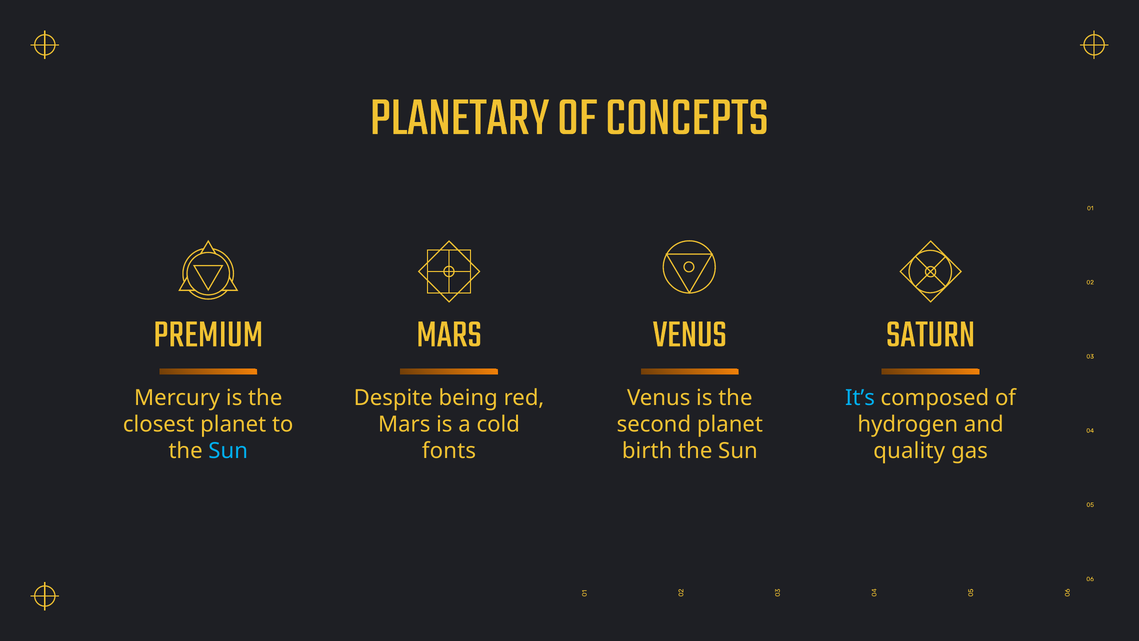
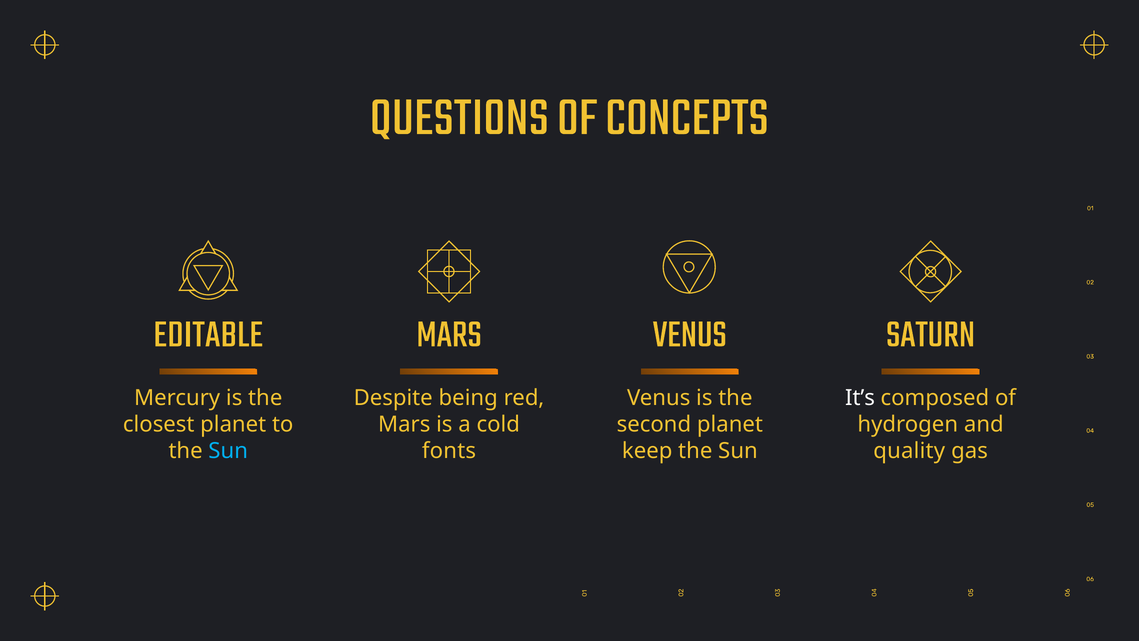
PLANETARY: PLANETARY -> QUESTIONS
PREMIUM: PREMIUM -> EDITABLE
It’s colour: light blue -> white
birth: birth -> keep
